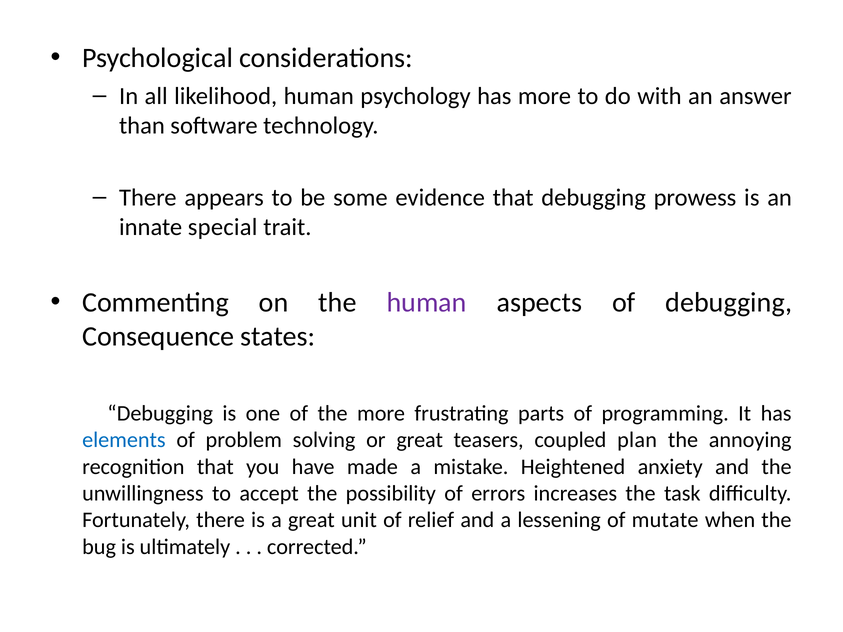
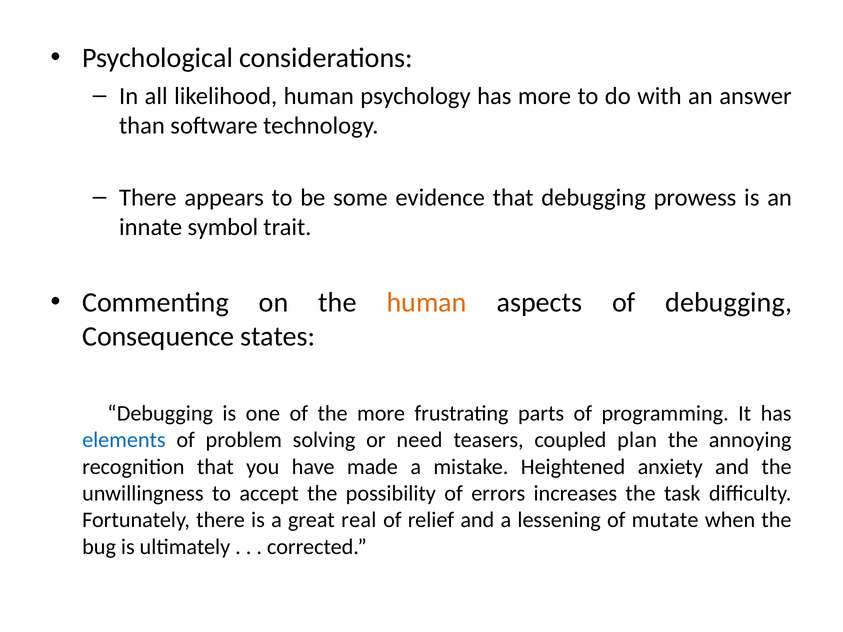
special: special -> symbol
human at (427, 303) colour: purple -> orange
or great: great -> need
unit: unit -> real
